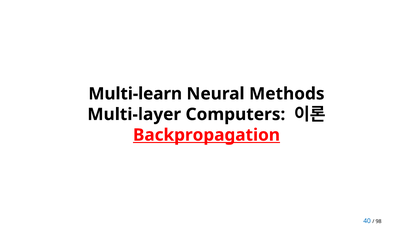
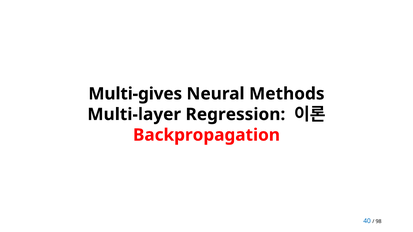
Multi-learn: Multi-learn -> Multi-gives
Computers: Computers -> Regression
Backpropagation underline: present -> none
